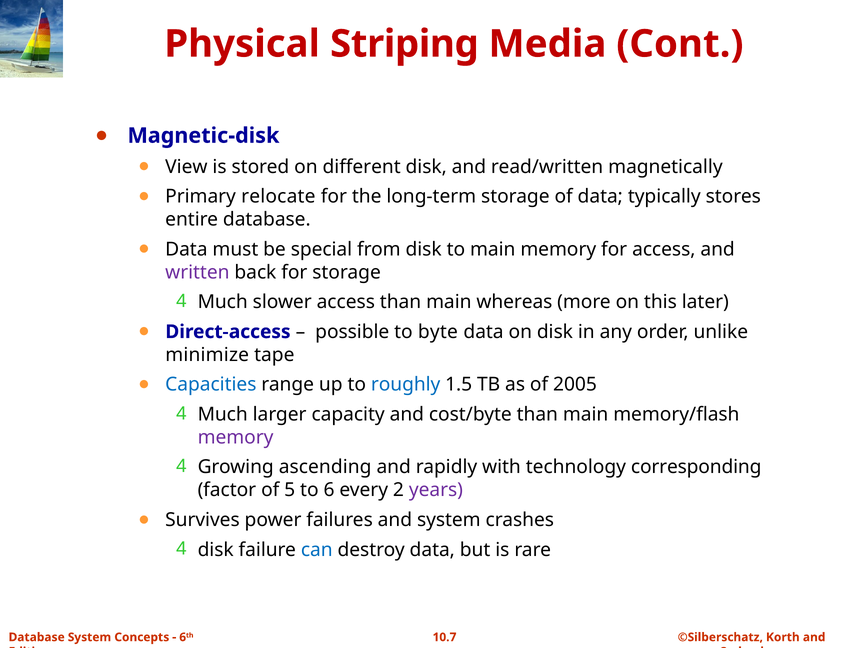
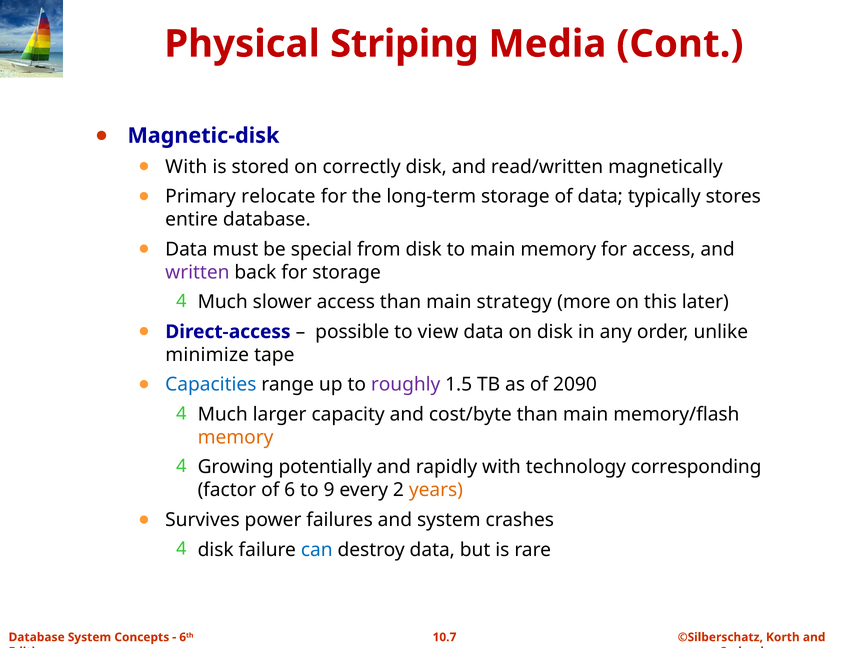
View at (186, 167): View -> With
different: different -> correctly
whereas: whereas -> strategy
byte: byte -> view
roughly colour: blue -> purple
2005: 2005 -> 2090
memory at (236, 437) colour: purple -> orange
ascending: ascending -> potentially
5: 5 -> 6
6: 6 -> 9
years colour: purple -> orange
